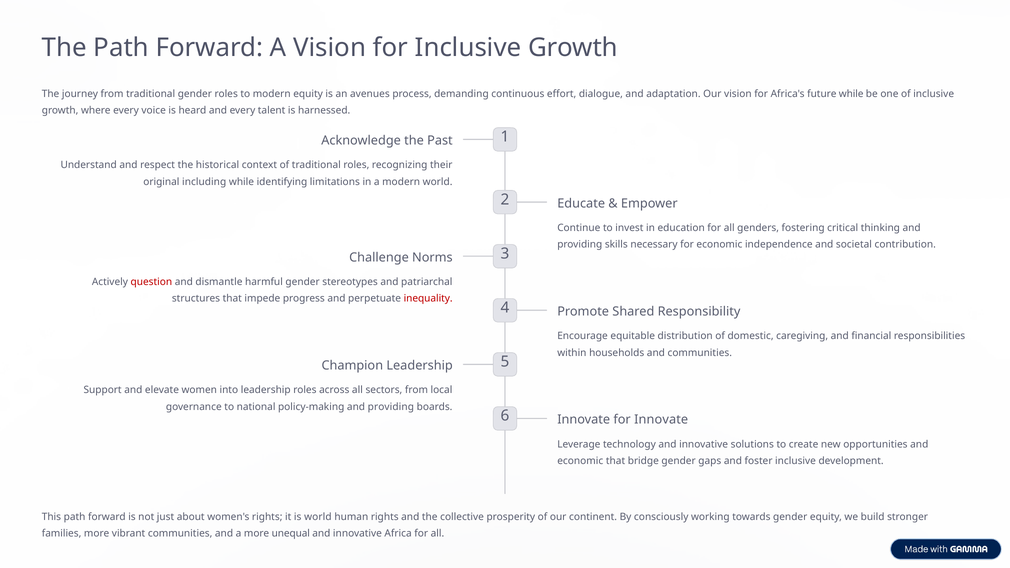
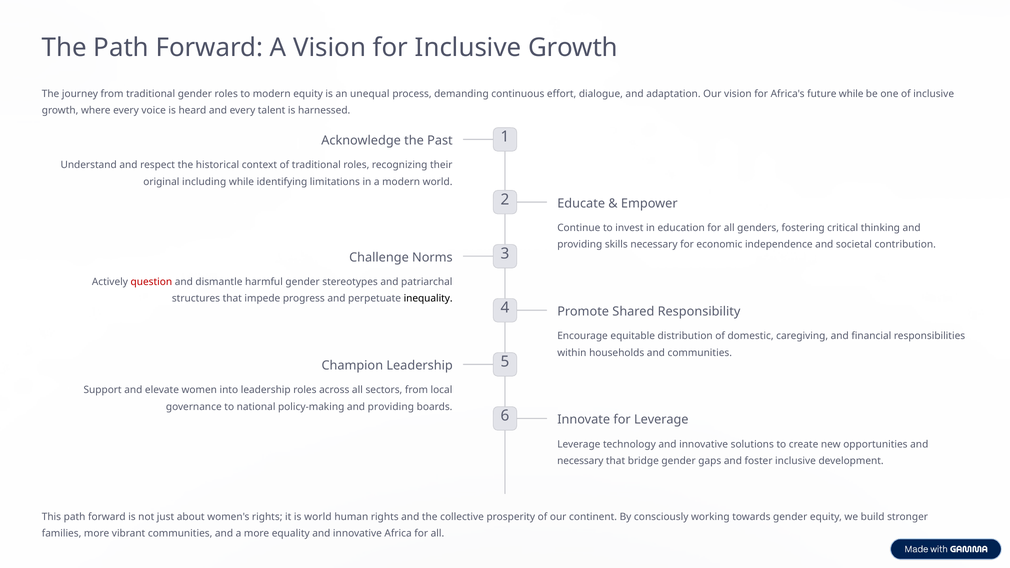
avenues: avenues -> unequal
inequality colour: red -> black
for Innovate: Innovate -> Leverage
economic at (580, 461): economic -> necessary
unequal: unequal -> equality
